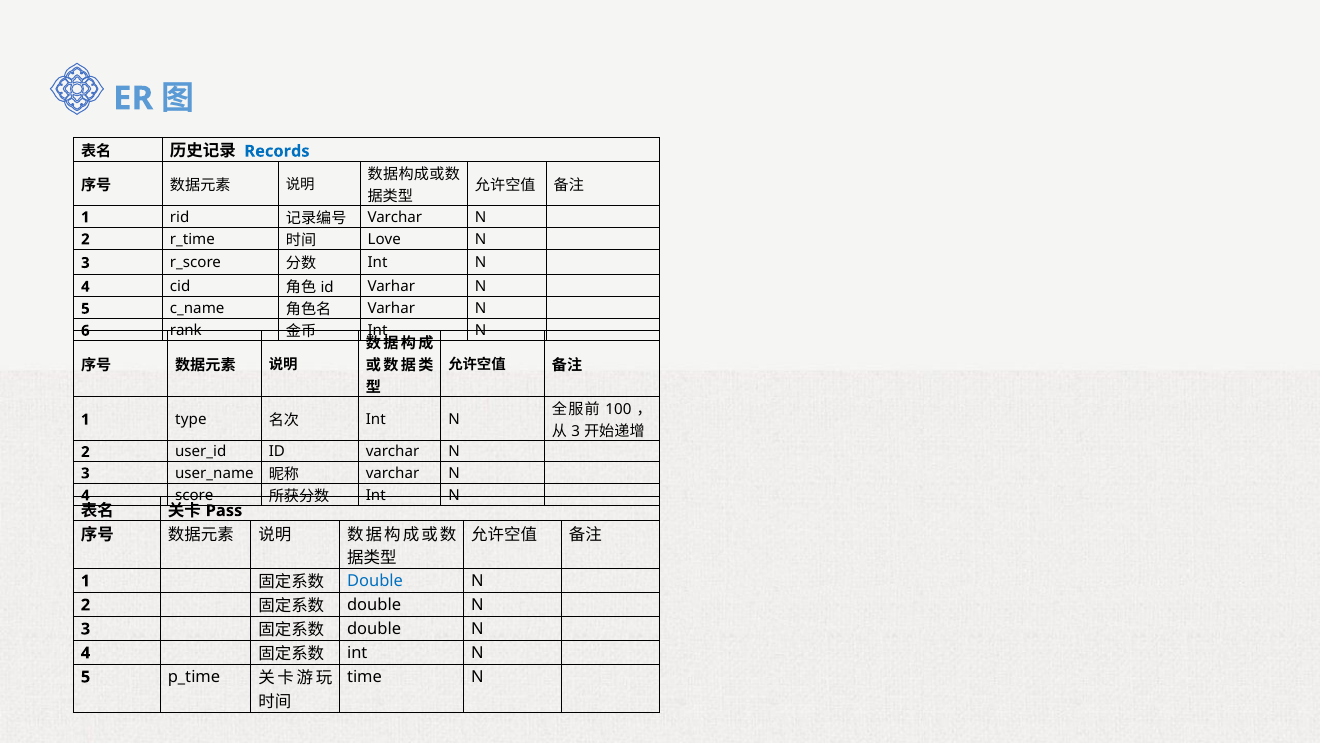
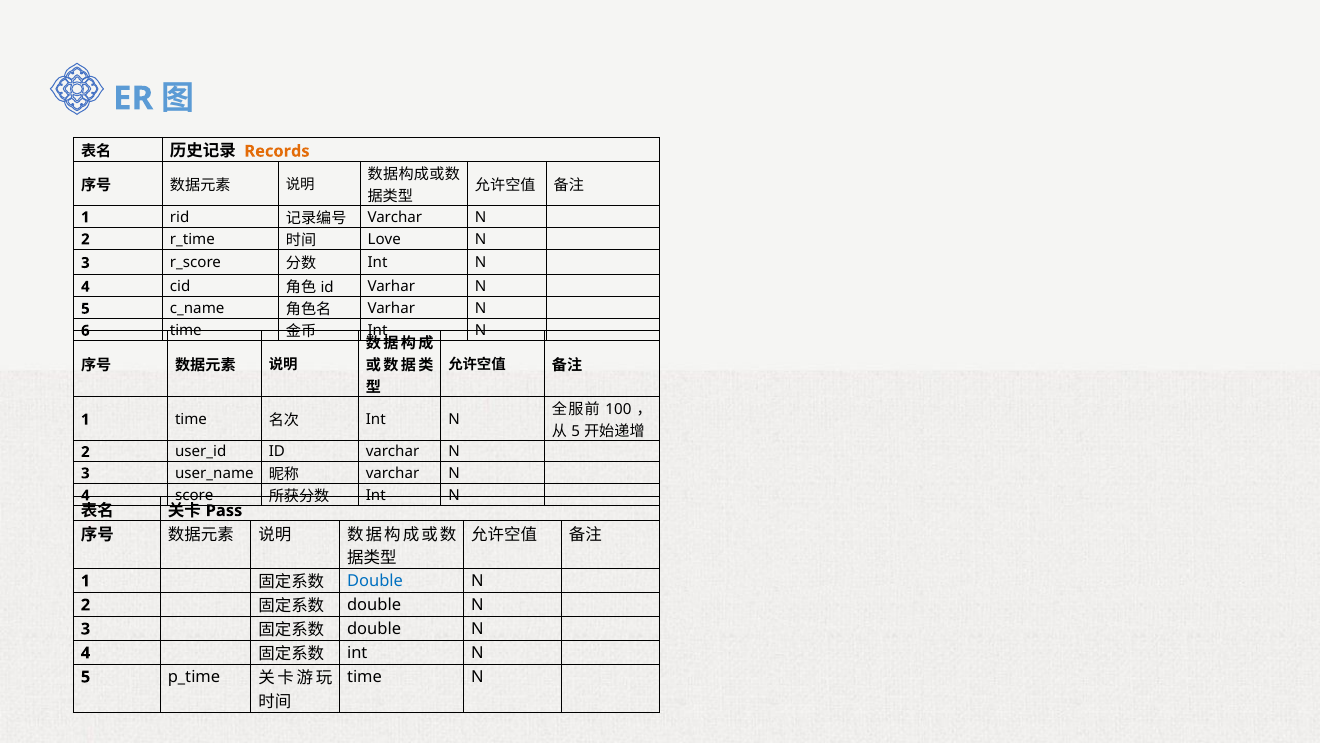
Records colour: blue -> orange
6 rank: rank -> time
1 type: type -> time
3 at (576, 431): 3 -> 5
